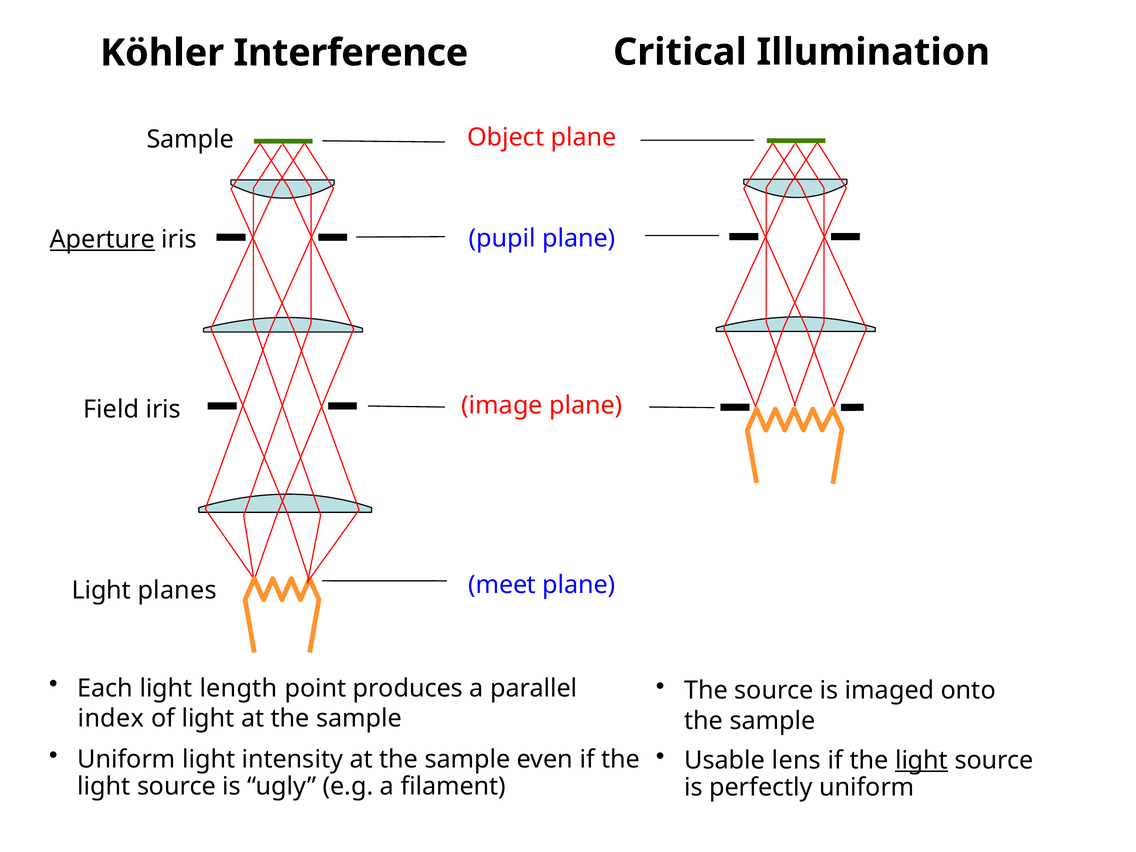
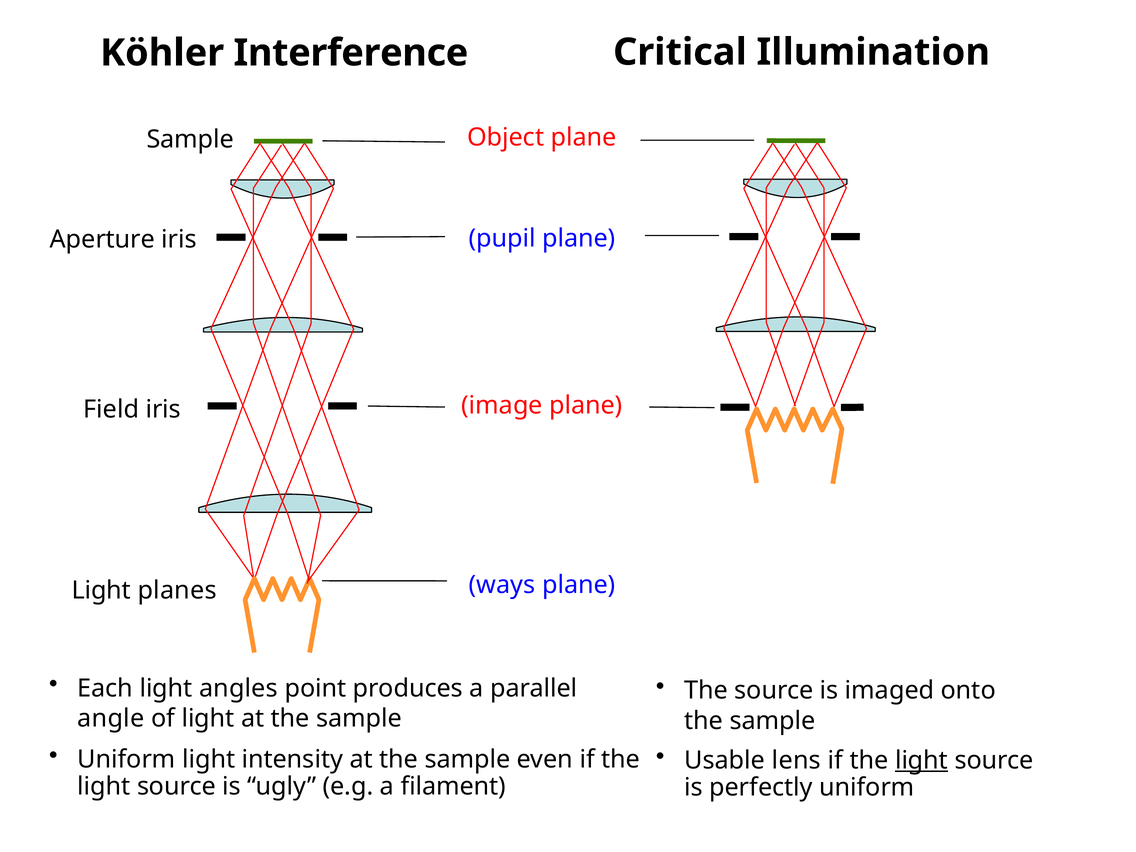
Aperture underline: present -> none
meet: meet -> ways
length: length -> angles
index: index -> angle
